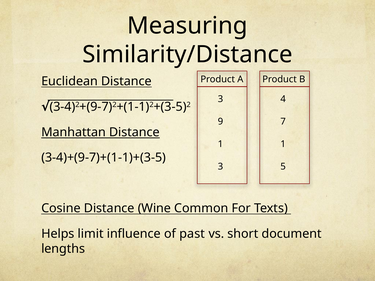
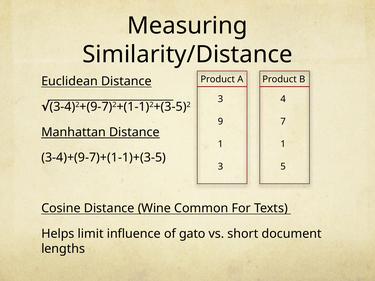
past: past -> gato
